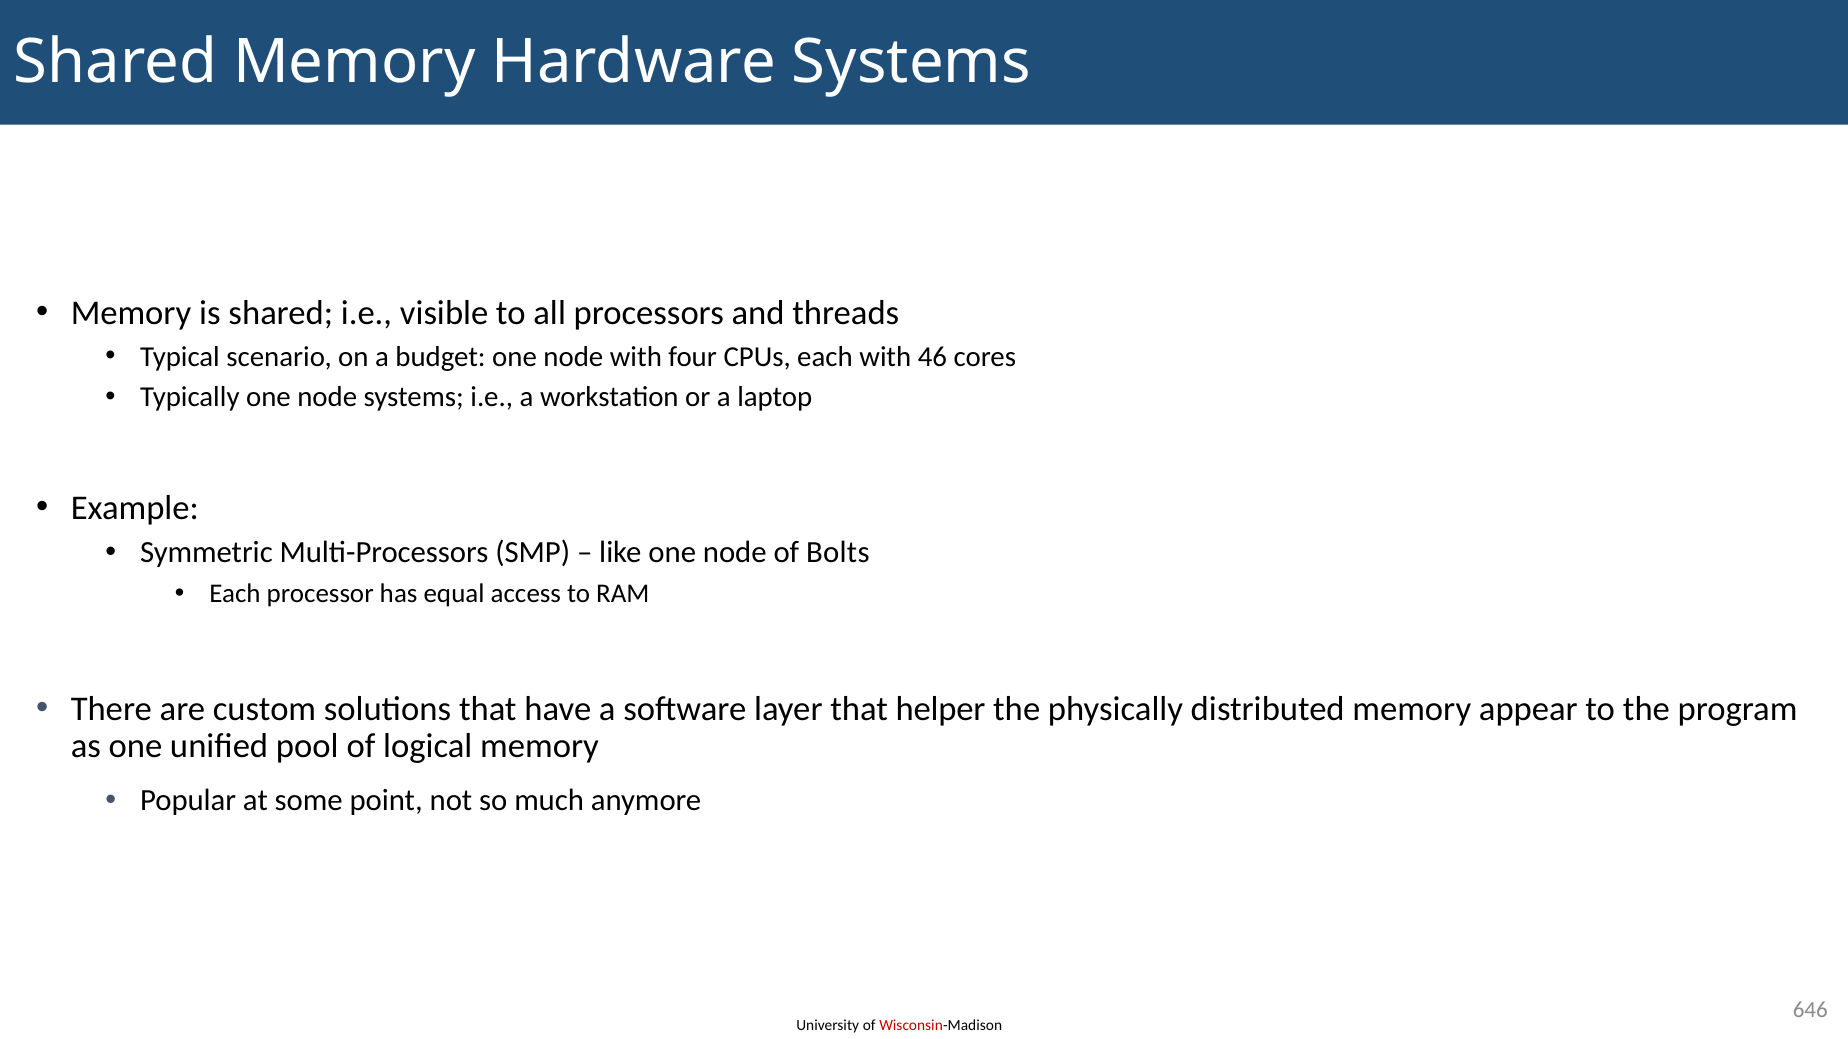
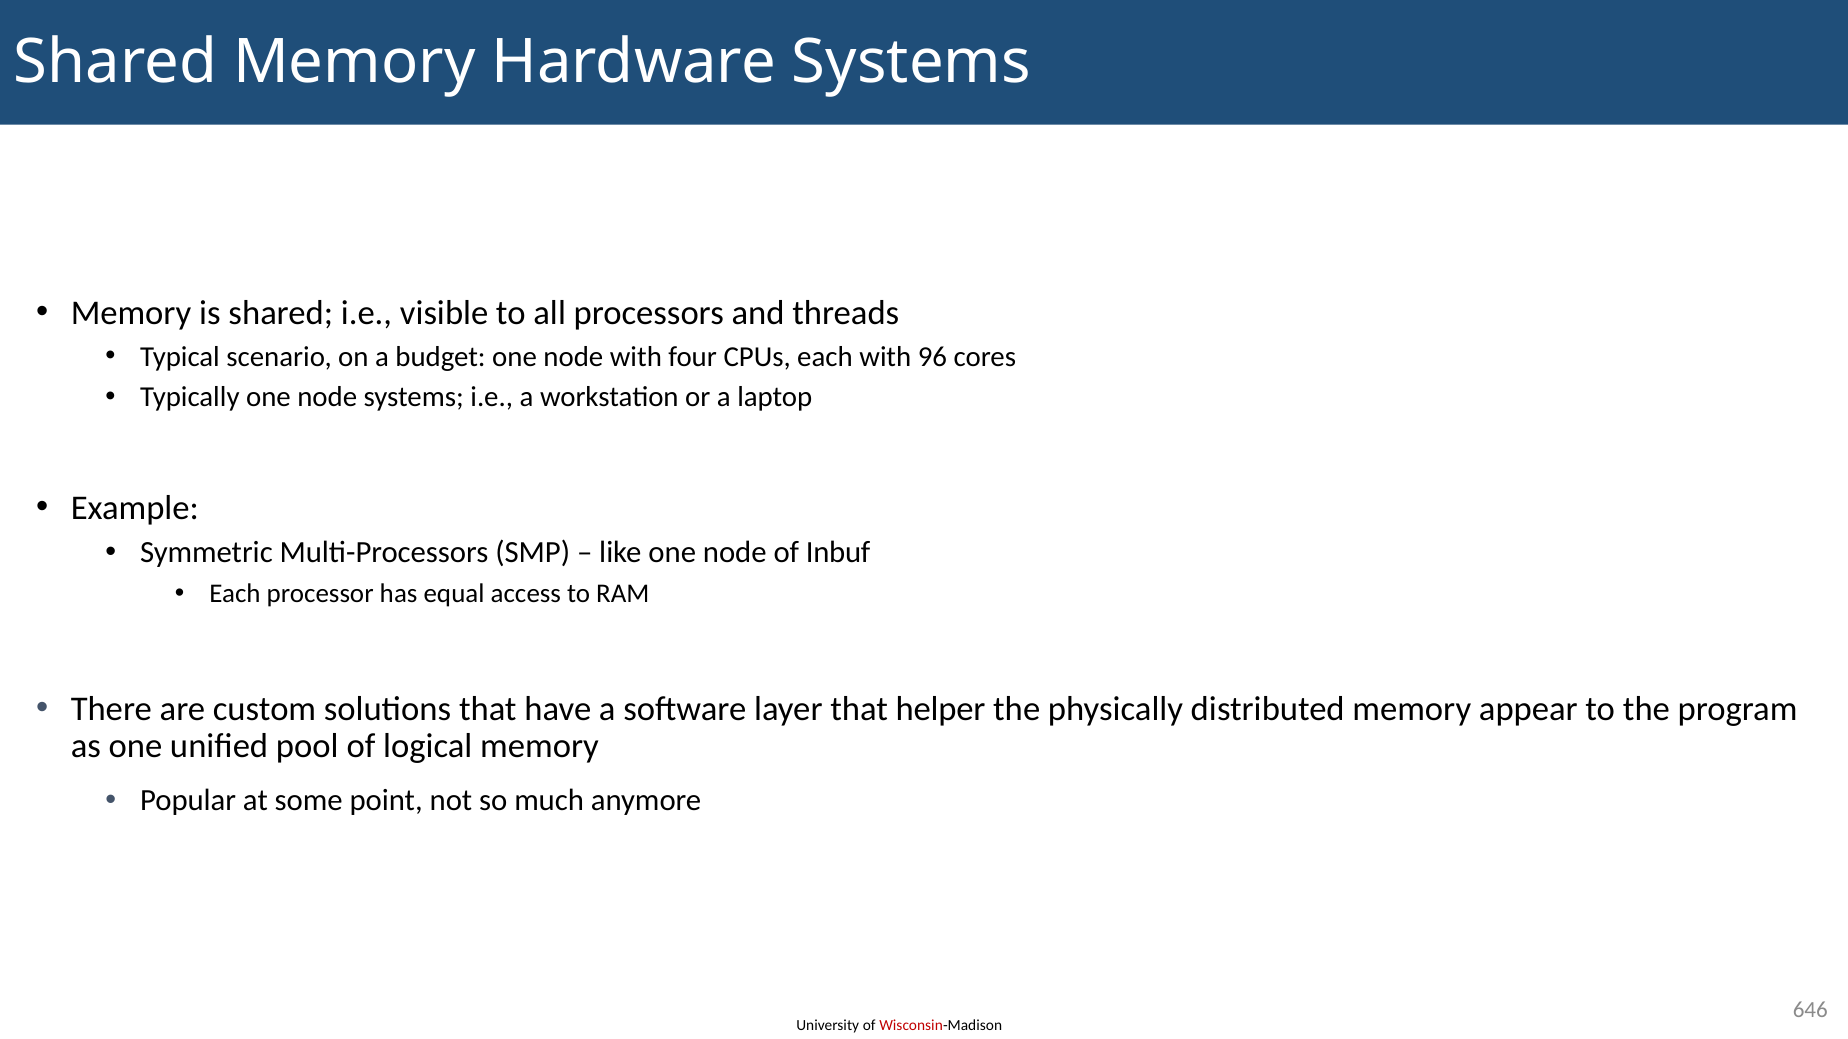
46: 46 -> 96
Bolts: Bolts -> Inbuf
